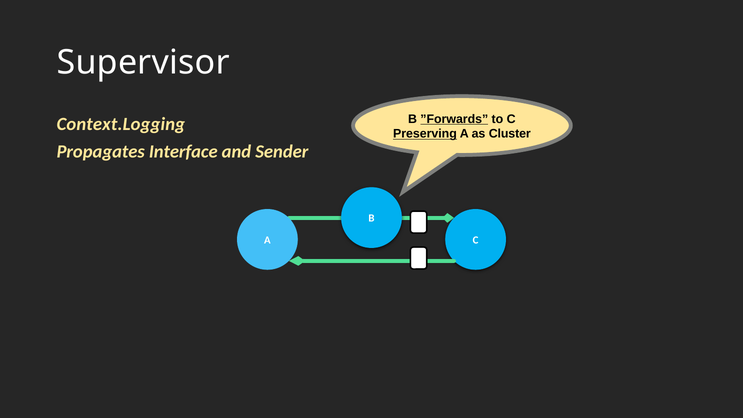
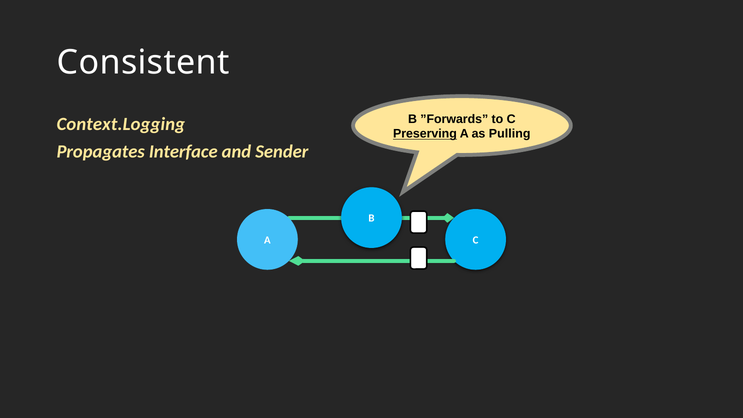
Supervisor: Supervisor -> Consistent
”Forwards underline: present -> none
Cluster: Cluster -> Pulling
